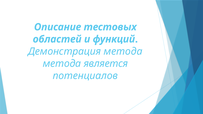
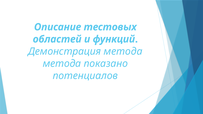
является: является -> показано
